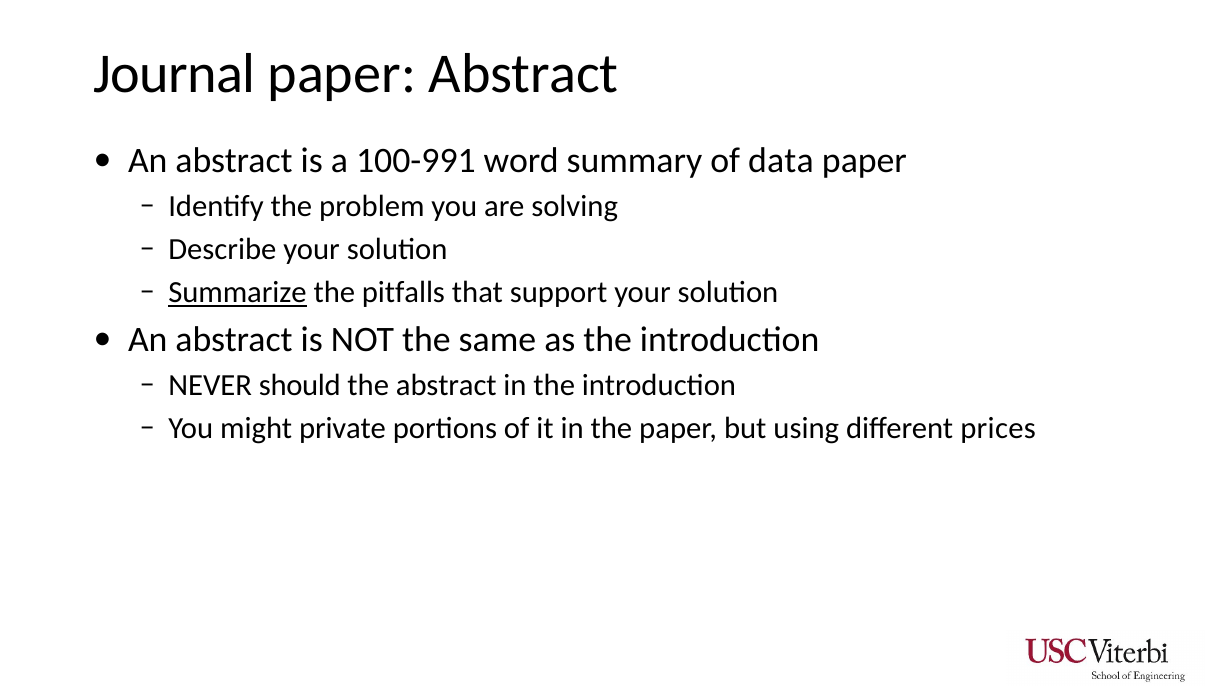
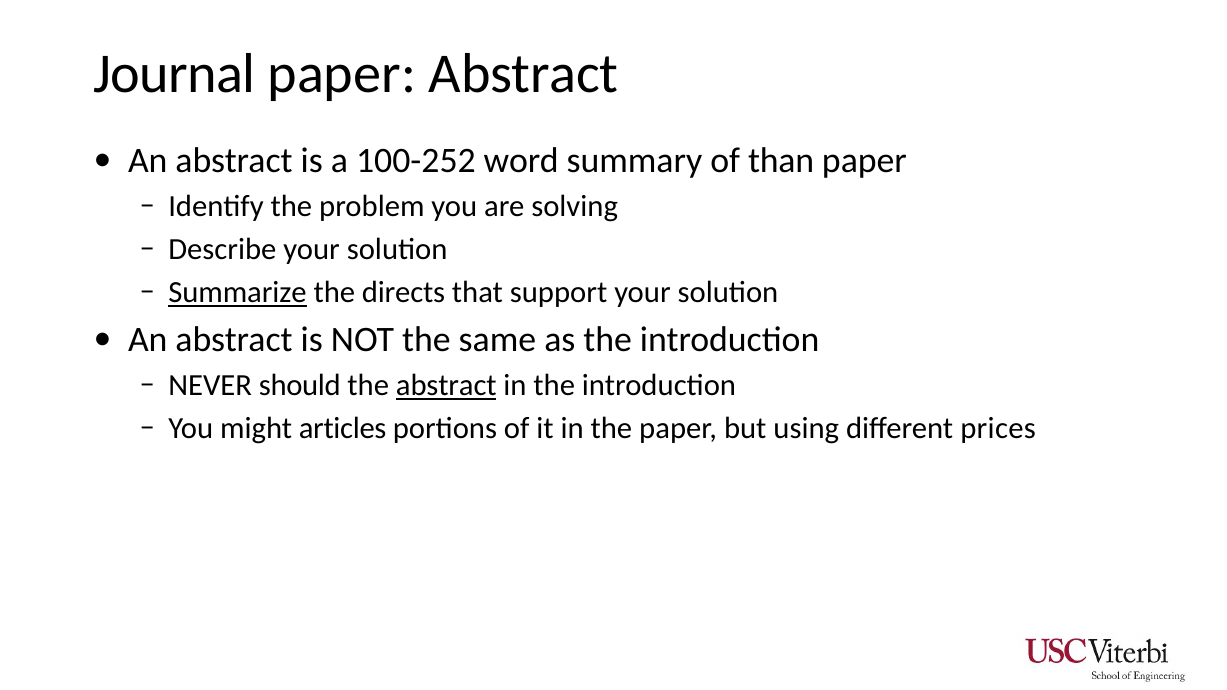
100-991: 100-991 -> 100-252
data: data -> than
pitfalls: pitfalls -> directs
abstract at (446, 386) underline: none -> present
private: private -> articles
